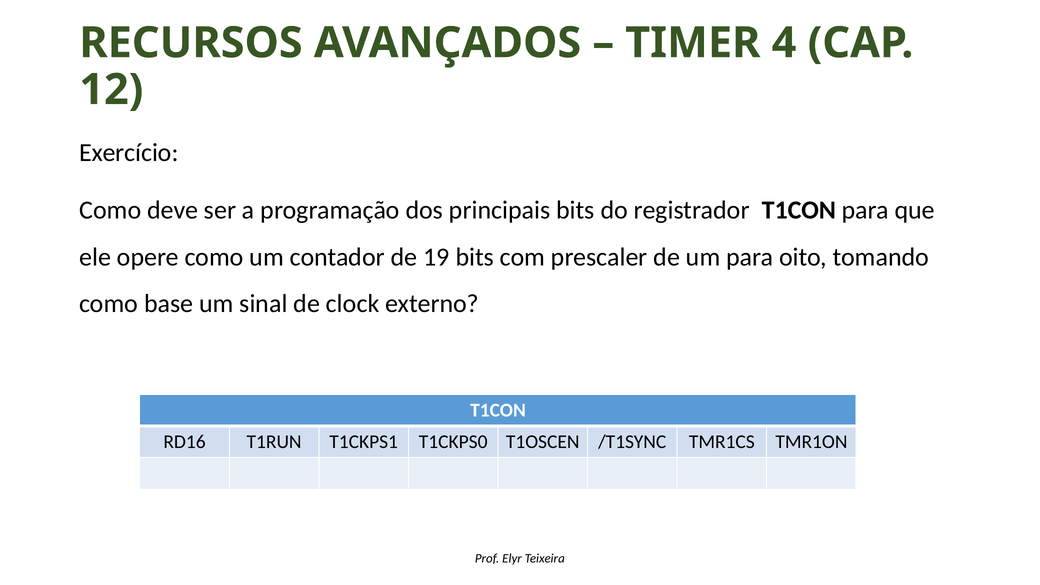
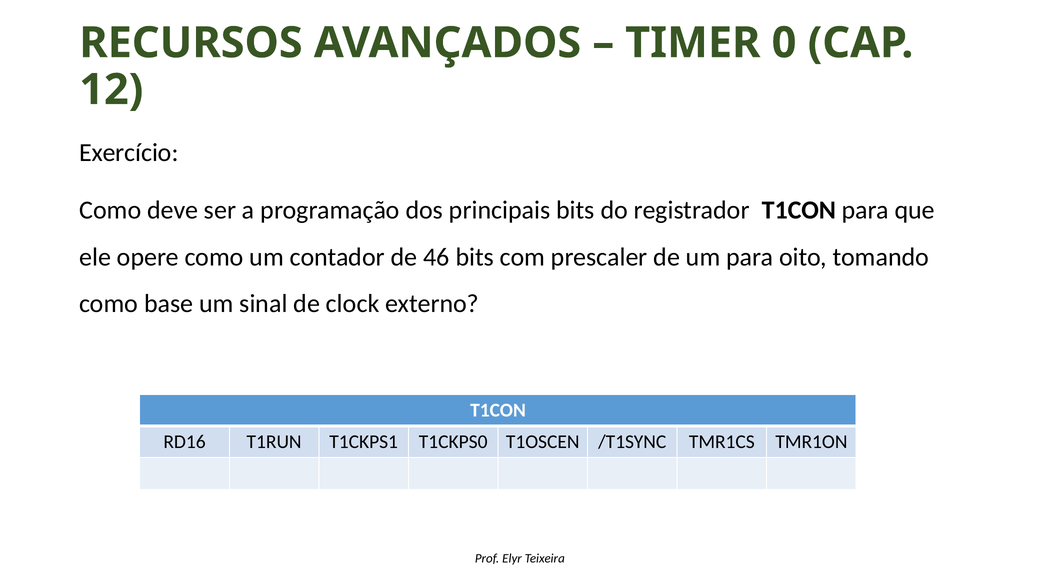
4: 4 -> 0
19: 19 -> 46
